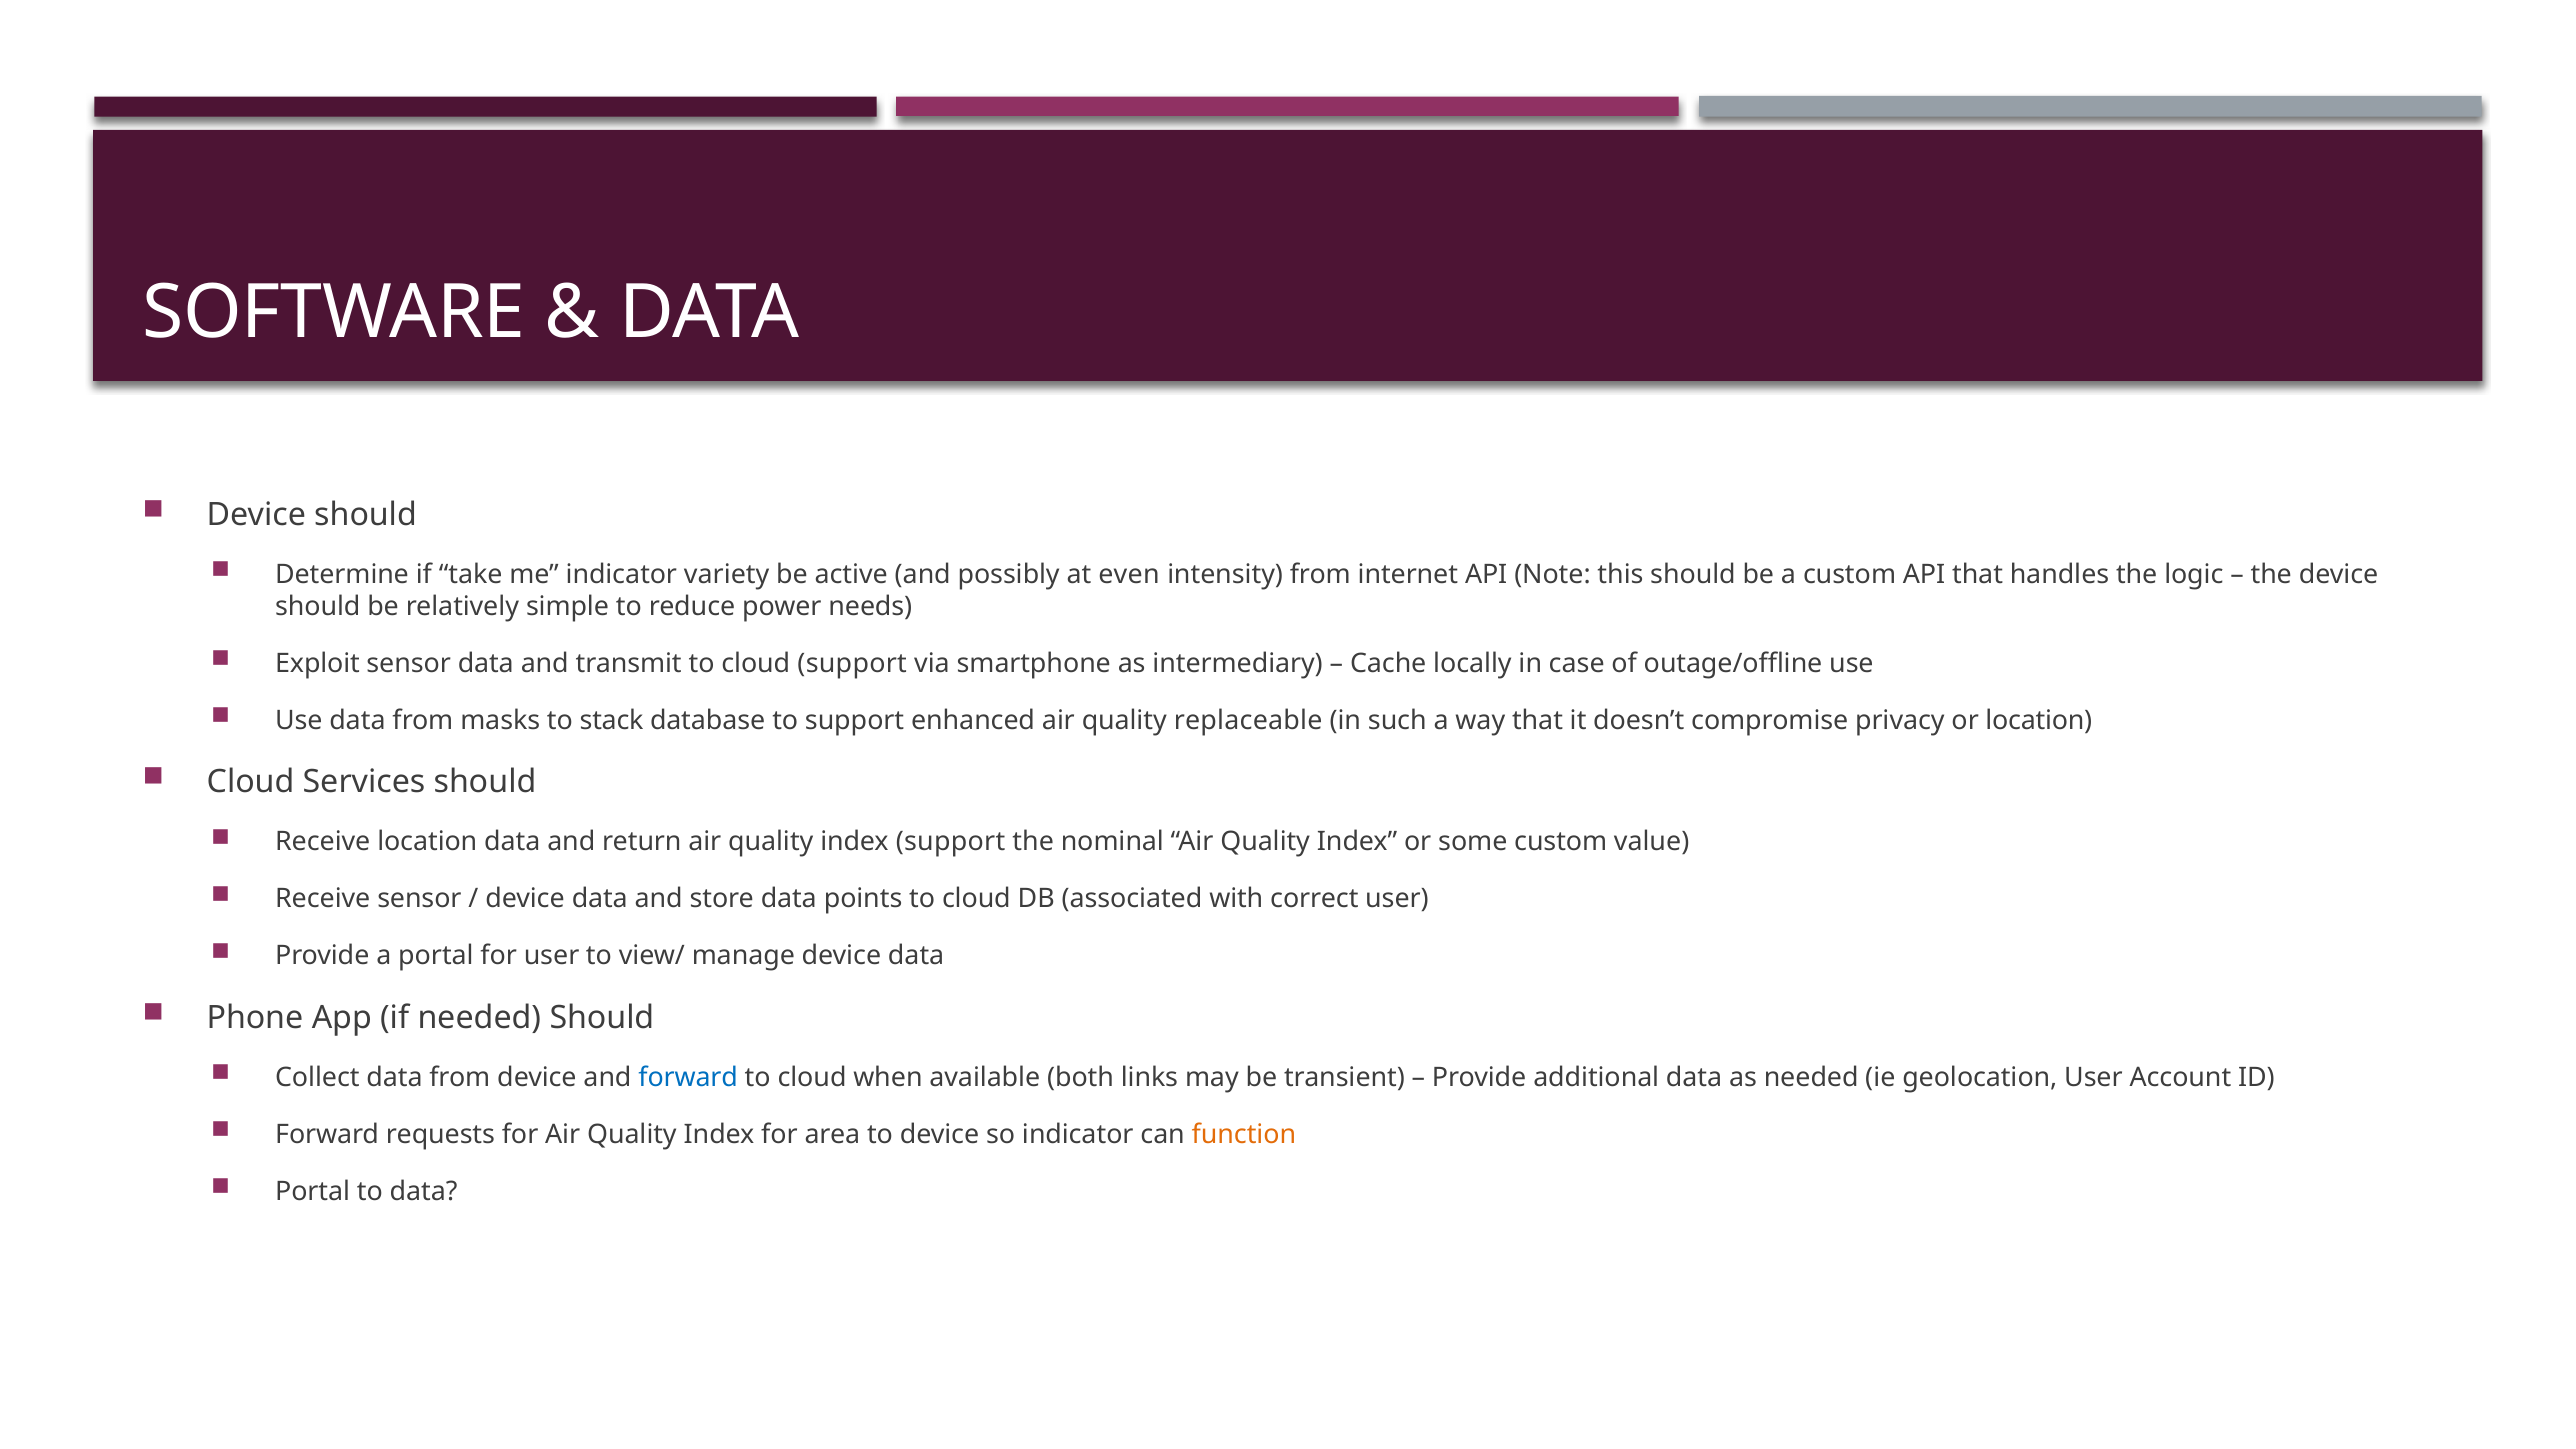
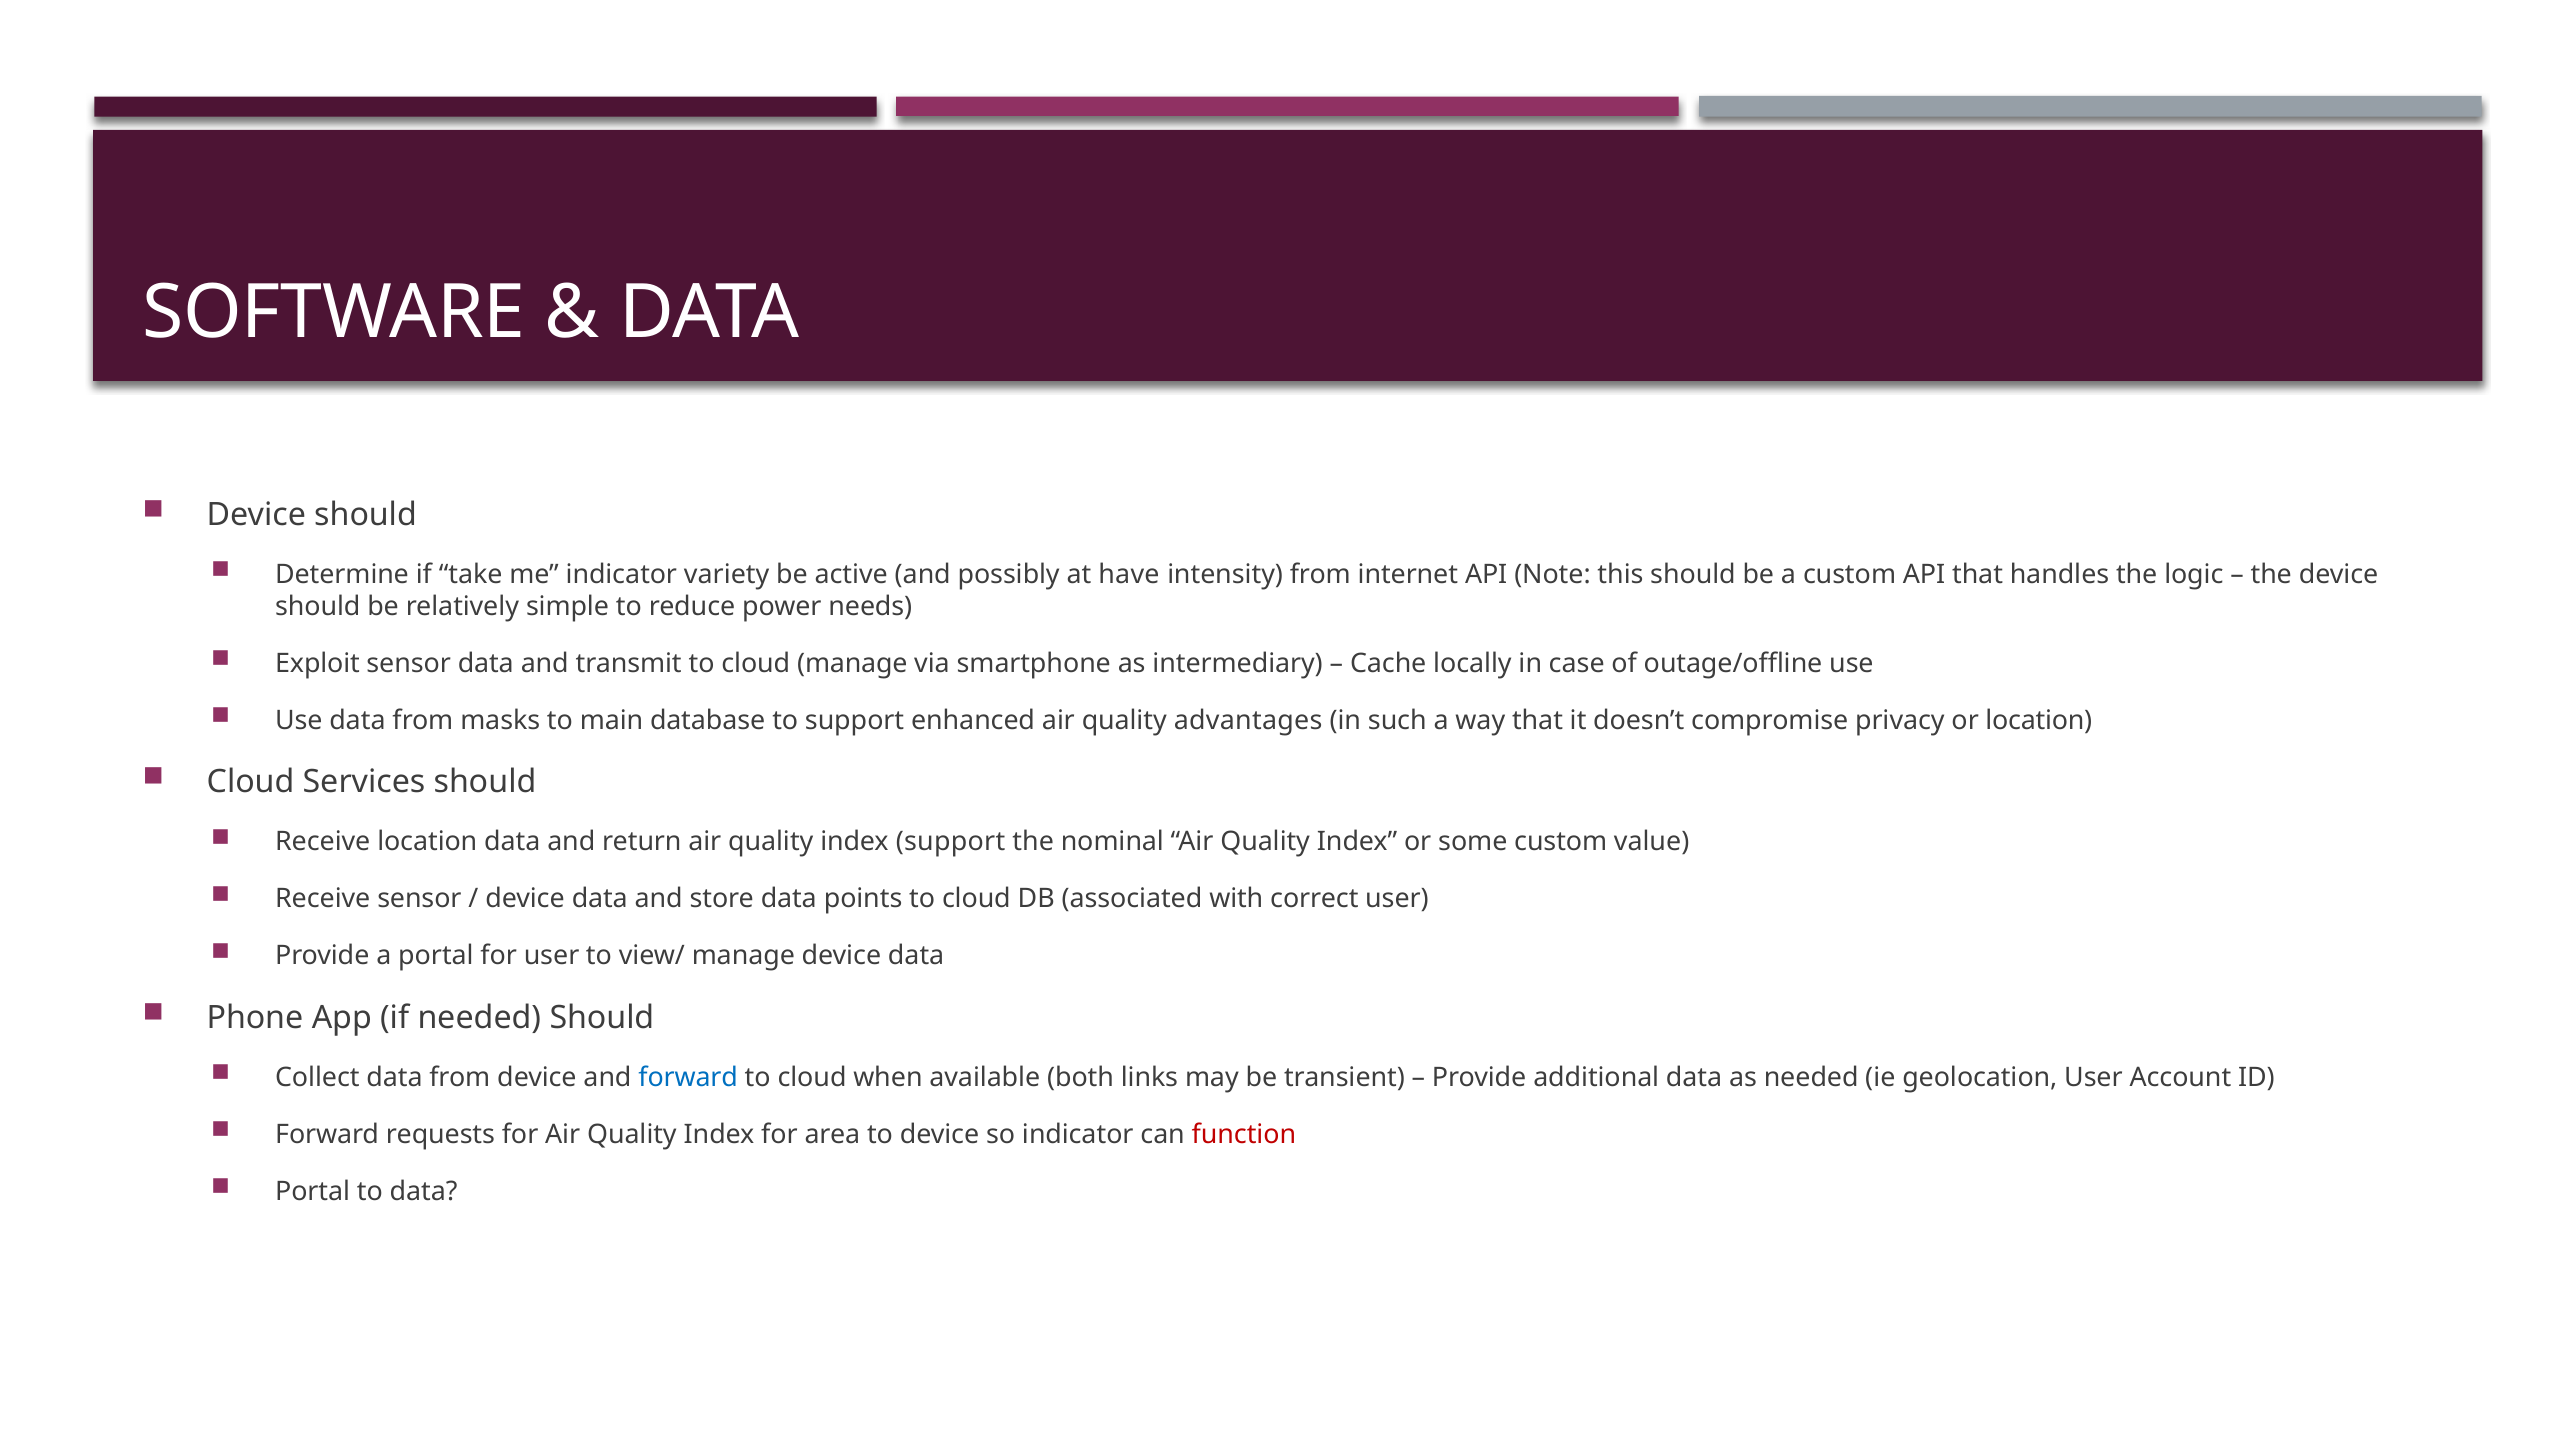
even: even -> have
cloud support: support -> manage
stack: stack -> main
replaceable: replaceable -> advantages
function colour: orange -> red
